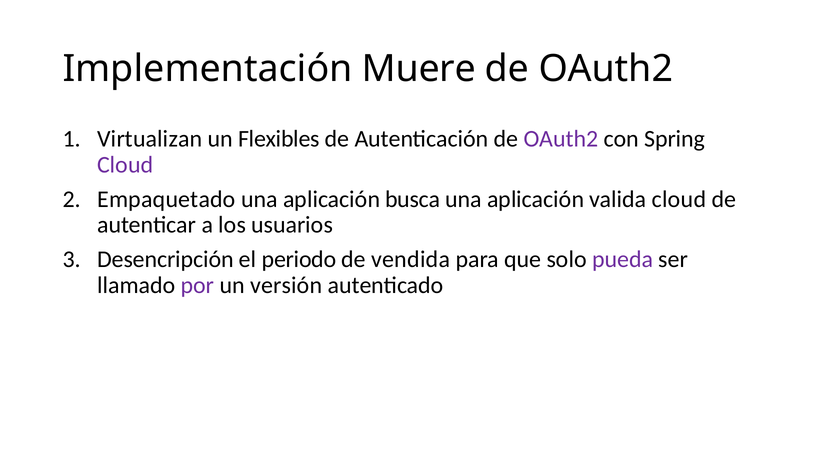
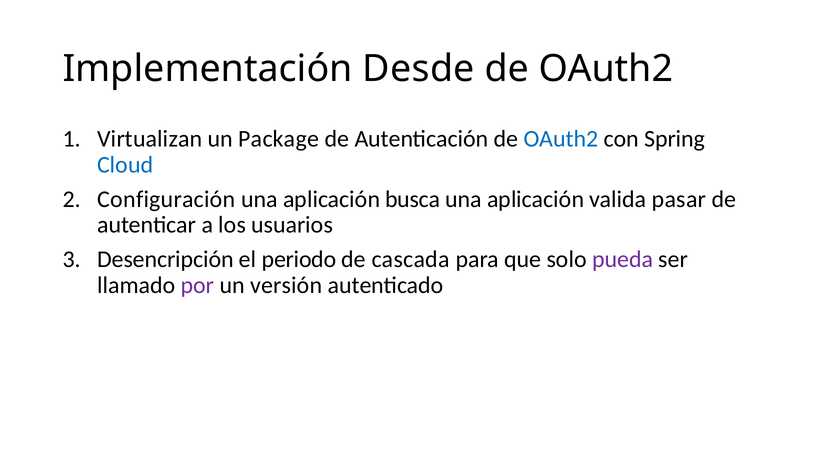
Muere: Muere -> Desde
Flexibles: Flexibles -> Package
OAuth2 at (561, 139) colour: purple -> blue
Cloud at (125, 165) colour: purple -> blue
Empaquetado: Empaquetado -> Configuración
valida cloud: cloud -> pasar
vendida: vendida -> cascada
